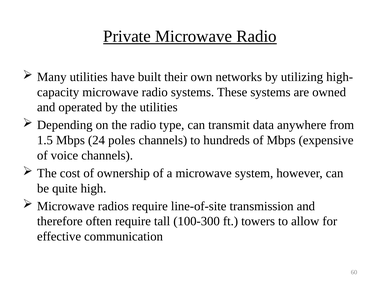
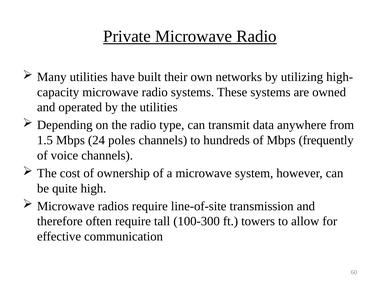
expensive: expensive -> frequently
